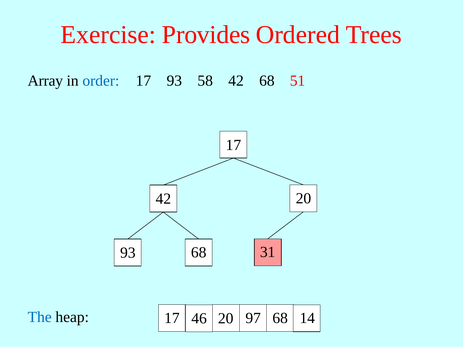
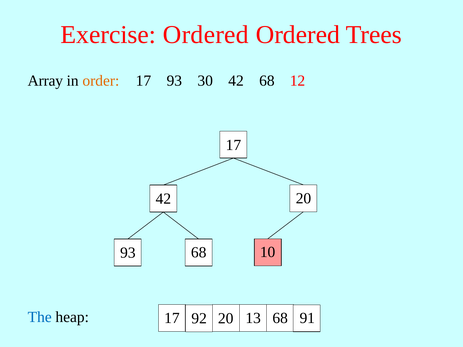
Exercise Provides: Provides -> Ordered
order colour: blue -> orange
58: 58 -> 30
51: 51 -> 12
31: 31 -> 10
46: 46 -> 92
97: 97 -> 13
14: 14 -> 91
